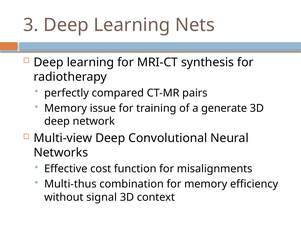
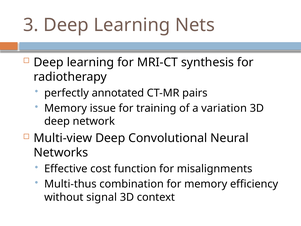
compared: compared -> annotated
generate: generate -> variation
